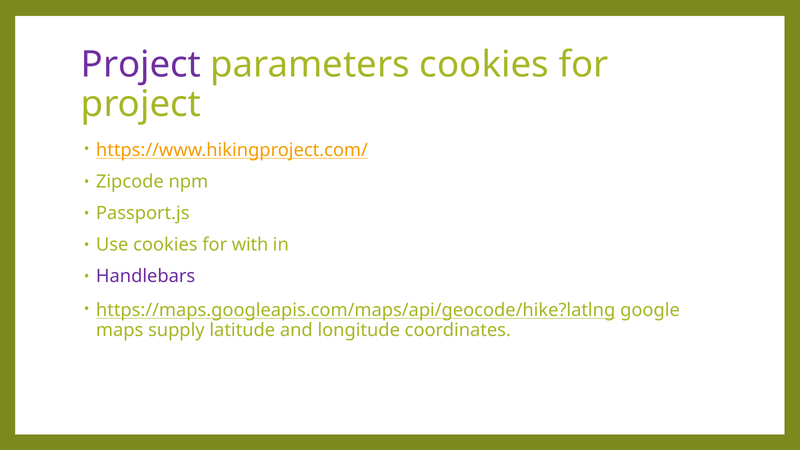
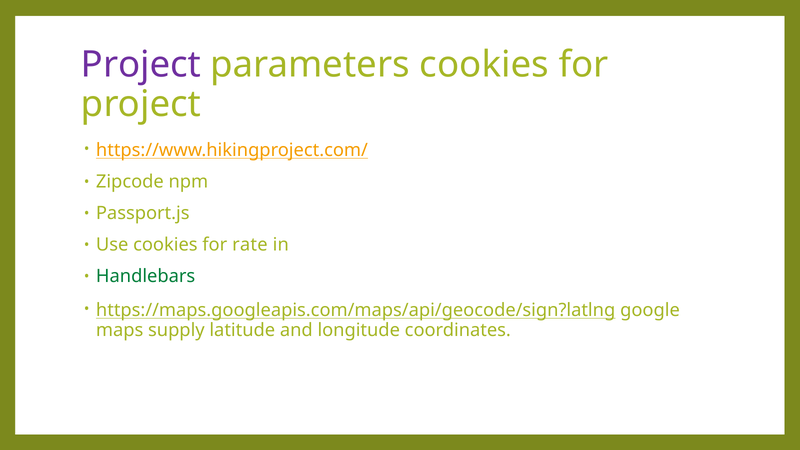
with: with -> rate
Handlebars colour: purple -> green
https://maps.googleapis.com/maps/api/geocode/hike?latlng: https://maps.googleapis.com/maps/api/geocode/hike?latlng -> https://maps.googleapis.com/maps/api/geocode/sign?latlng
